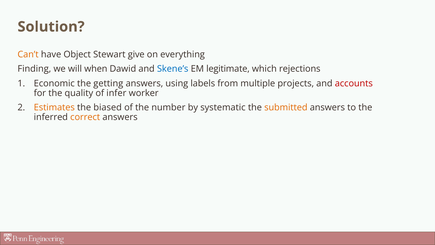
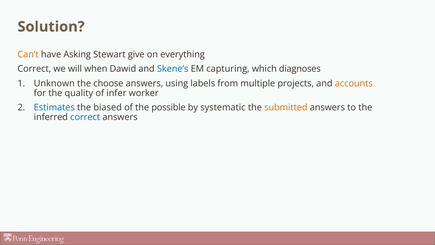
Object: Object -> Asking
Finding at (34, 69): Finding -> Correct
legitimate: legitimate -> capturing
rejections: rejections -> diagnoses
Economic: Economic -> Unknown
getting: getting -> choose
accounts colour: red -> orange
Estimates colour: orange -> blue
number: number -> possible
correct at (85, 117) colour: orange -> blue
